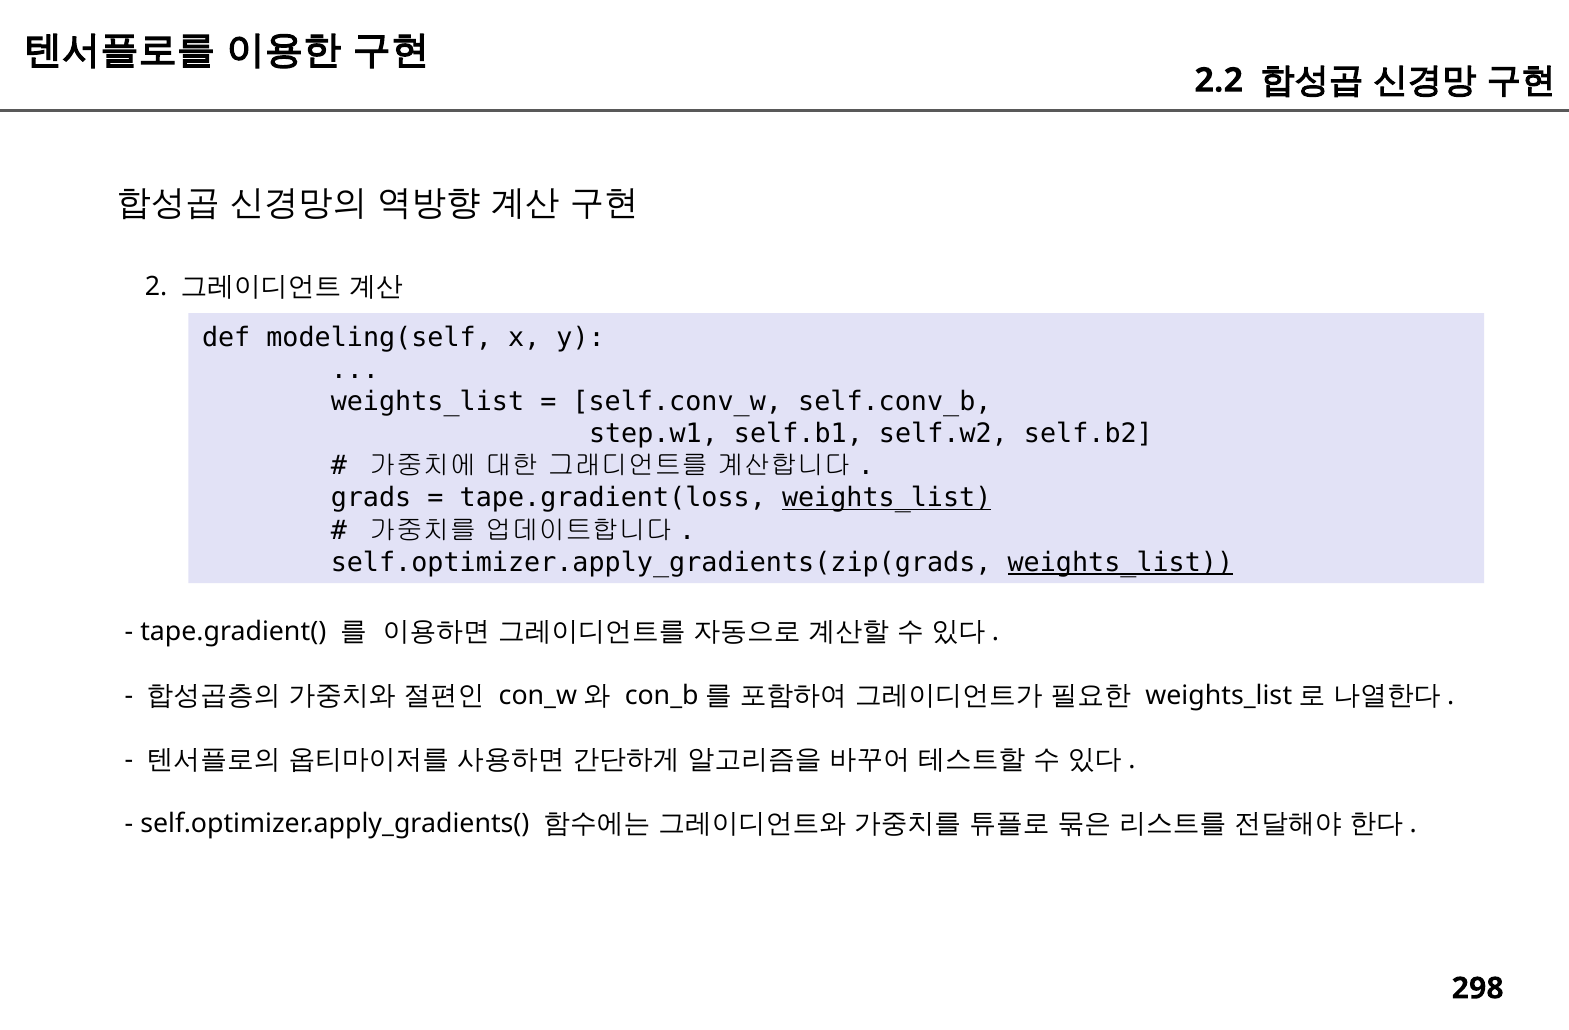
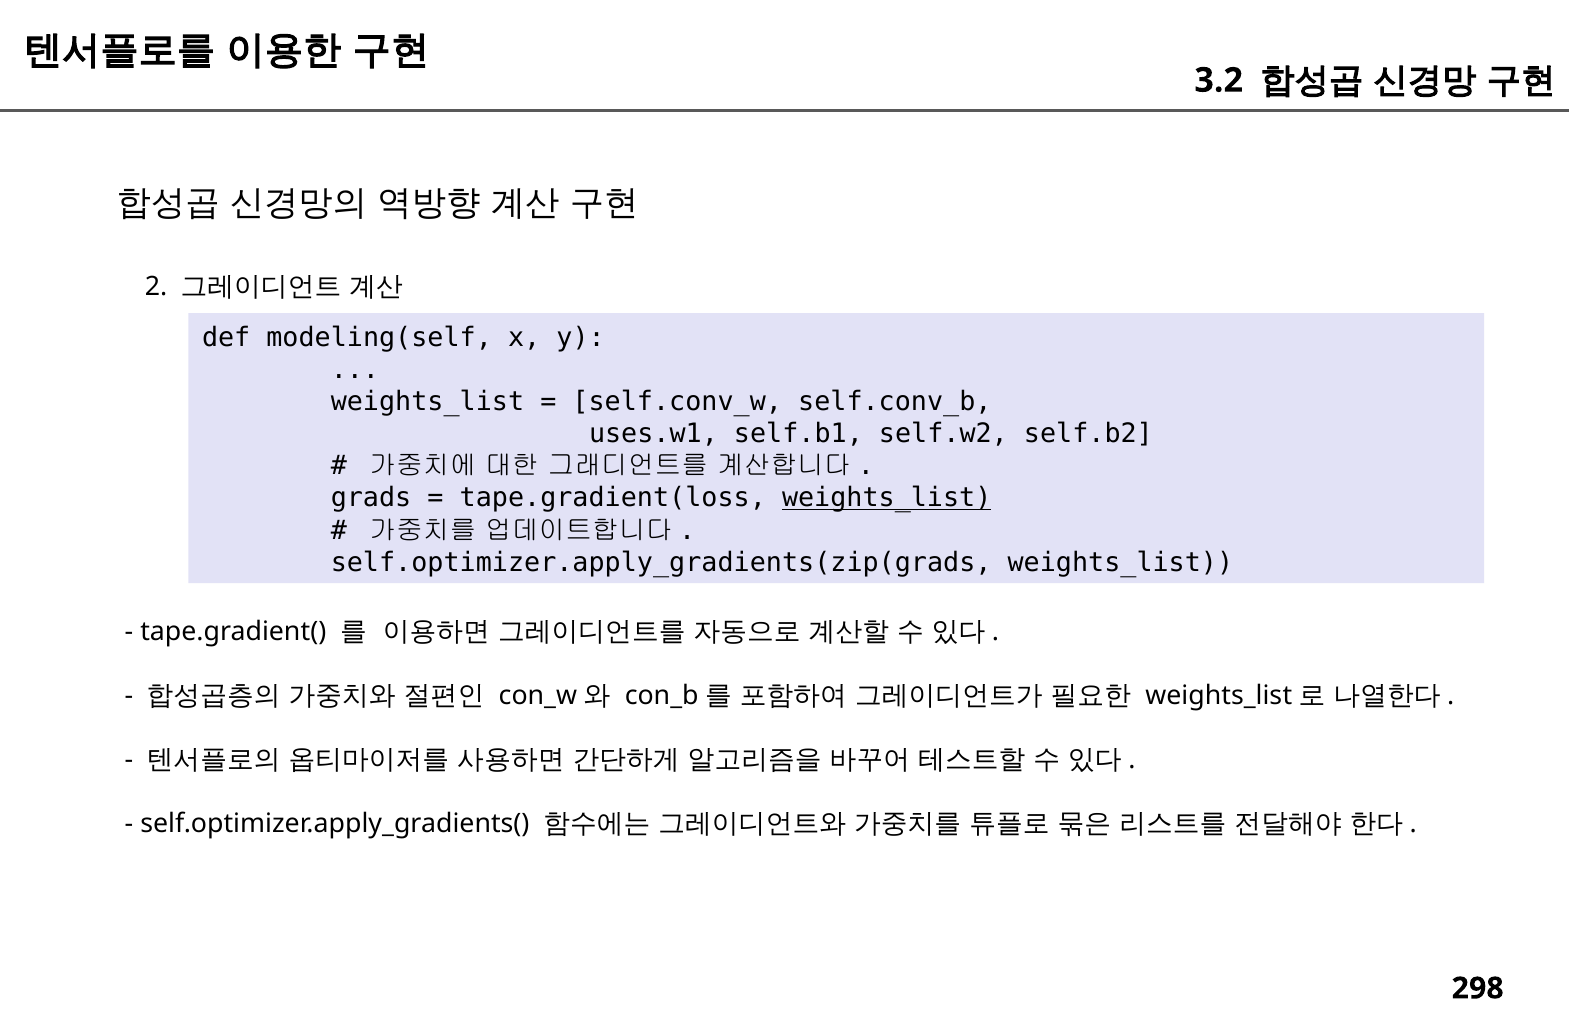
2.2: 2.2 -> 3.2
step.w1: step.w1 -> uses.w1
weights_list at (1120, 563) underline: present -> none
